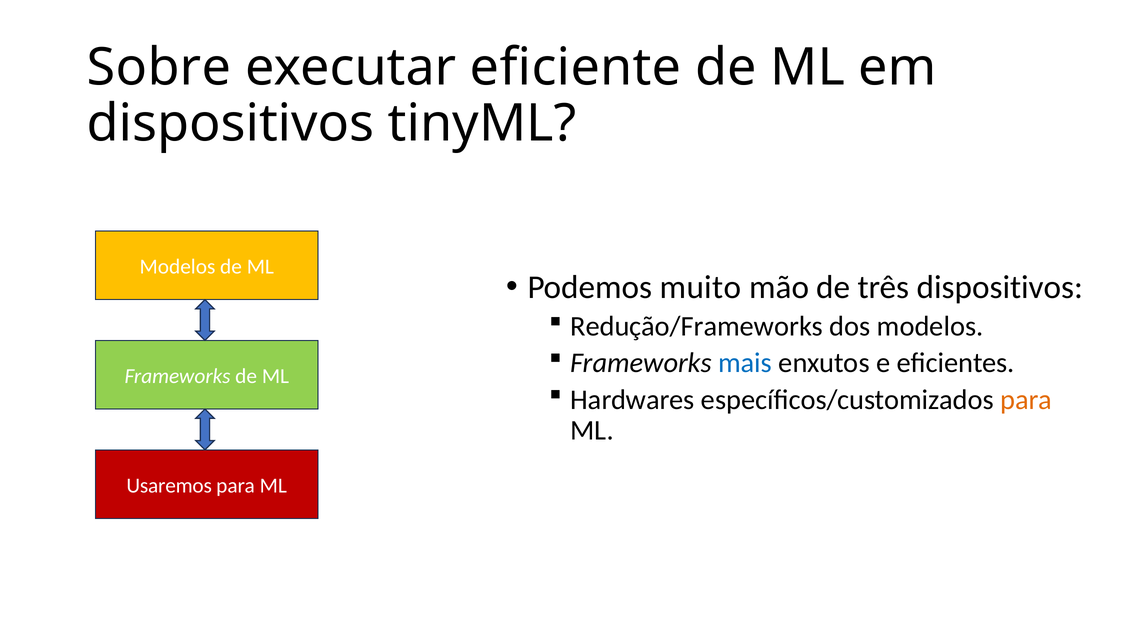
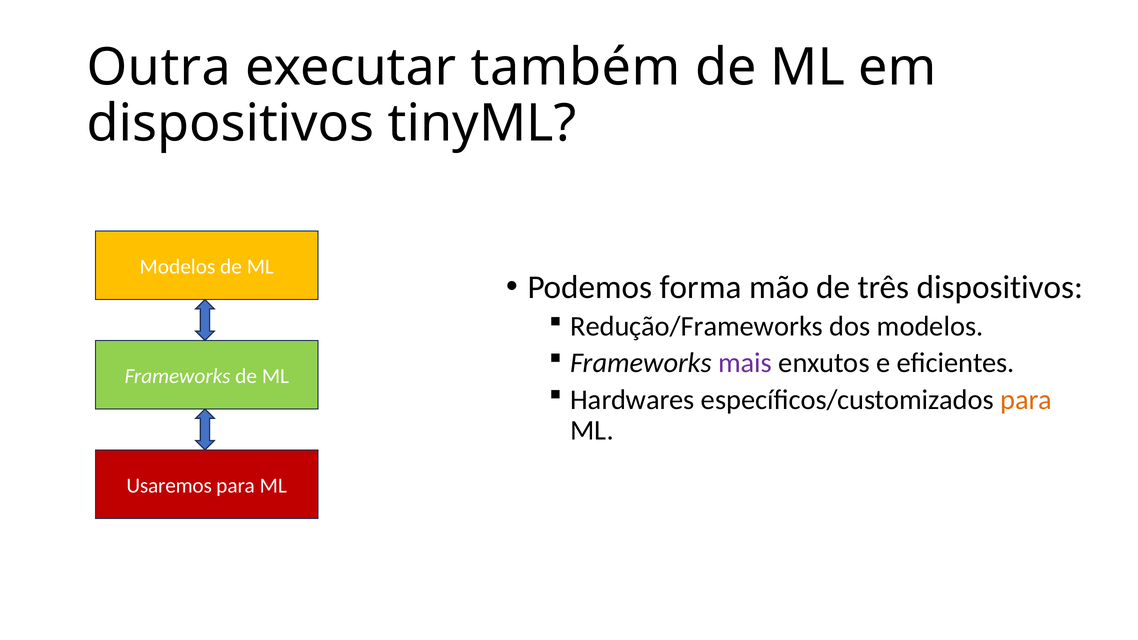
Sobre: Sobre -> Outra
eficiente: eficiente -> também
muito: muito -> forma
mais colour: blue -> purple
